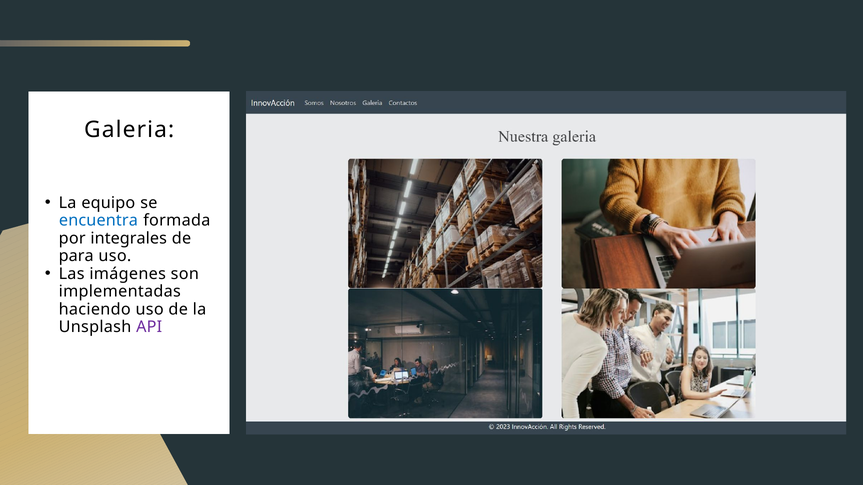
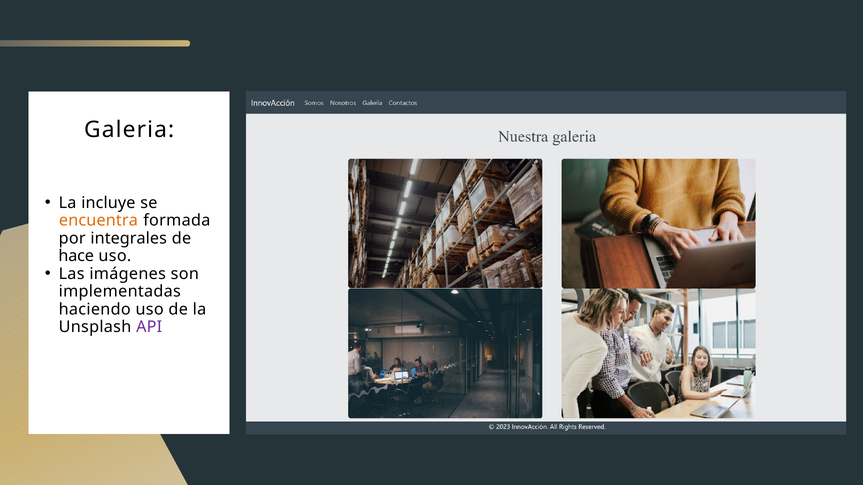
equipo: equipo -> incluye
encuentra colour: blue -> orange
para: para -> hace
